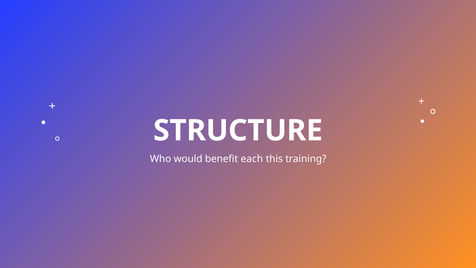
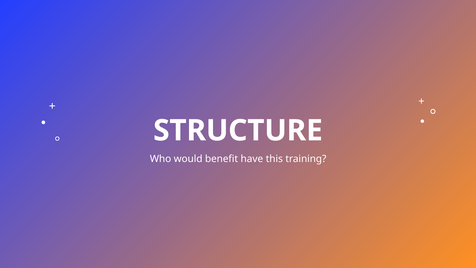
each: each -> have
